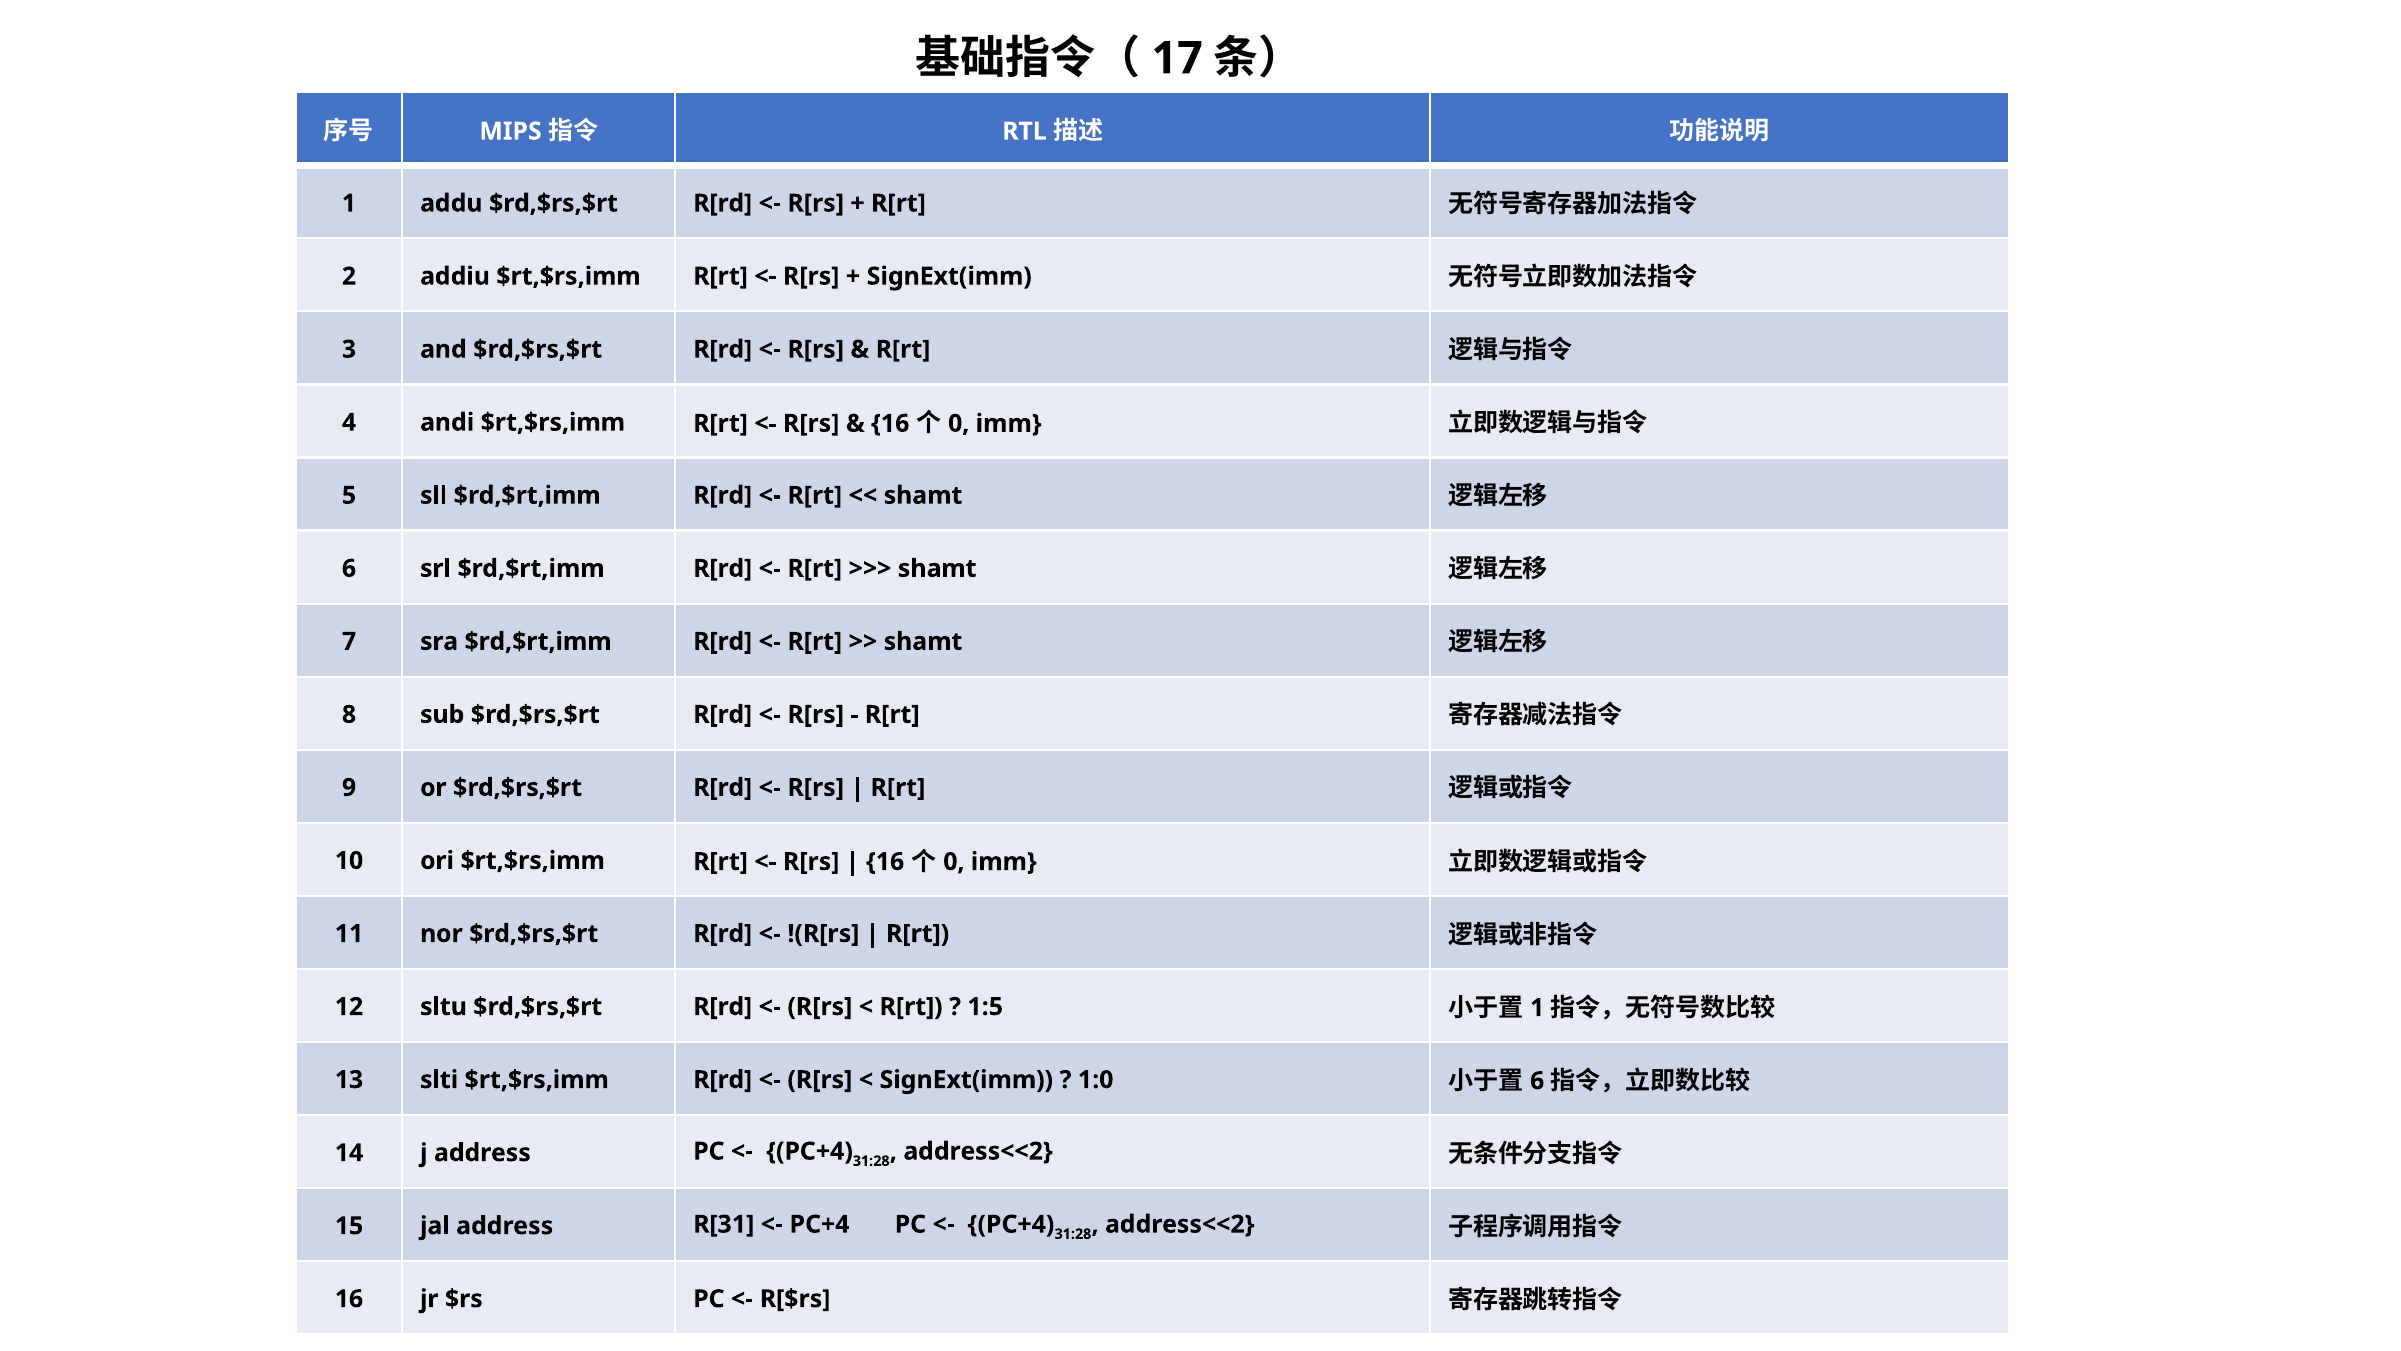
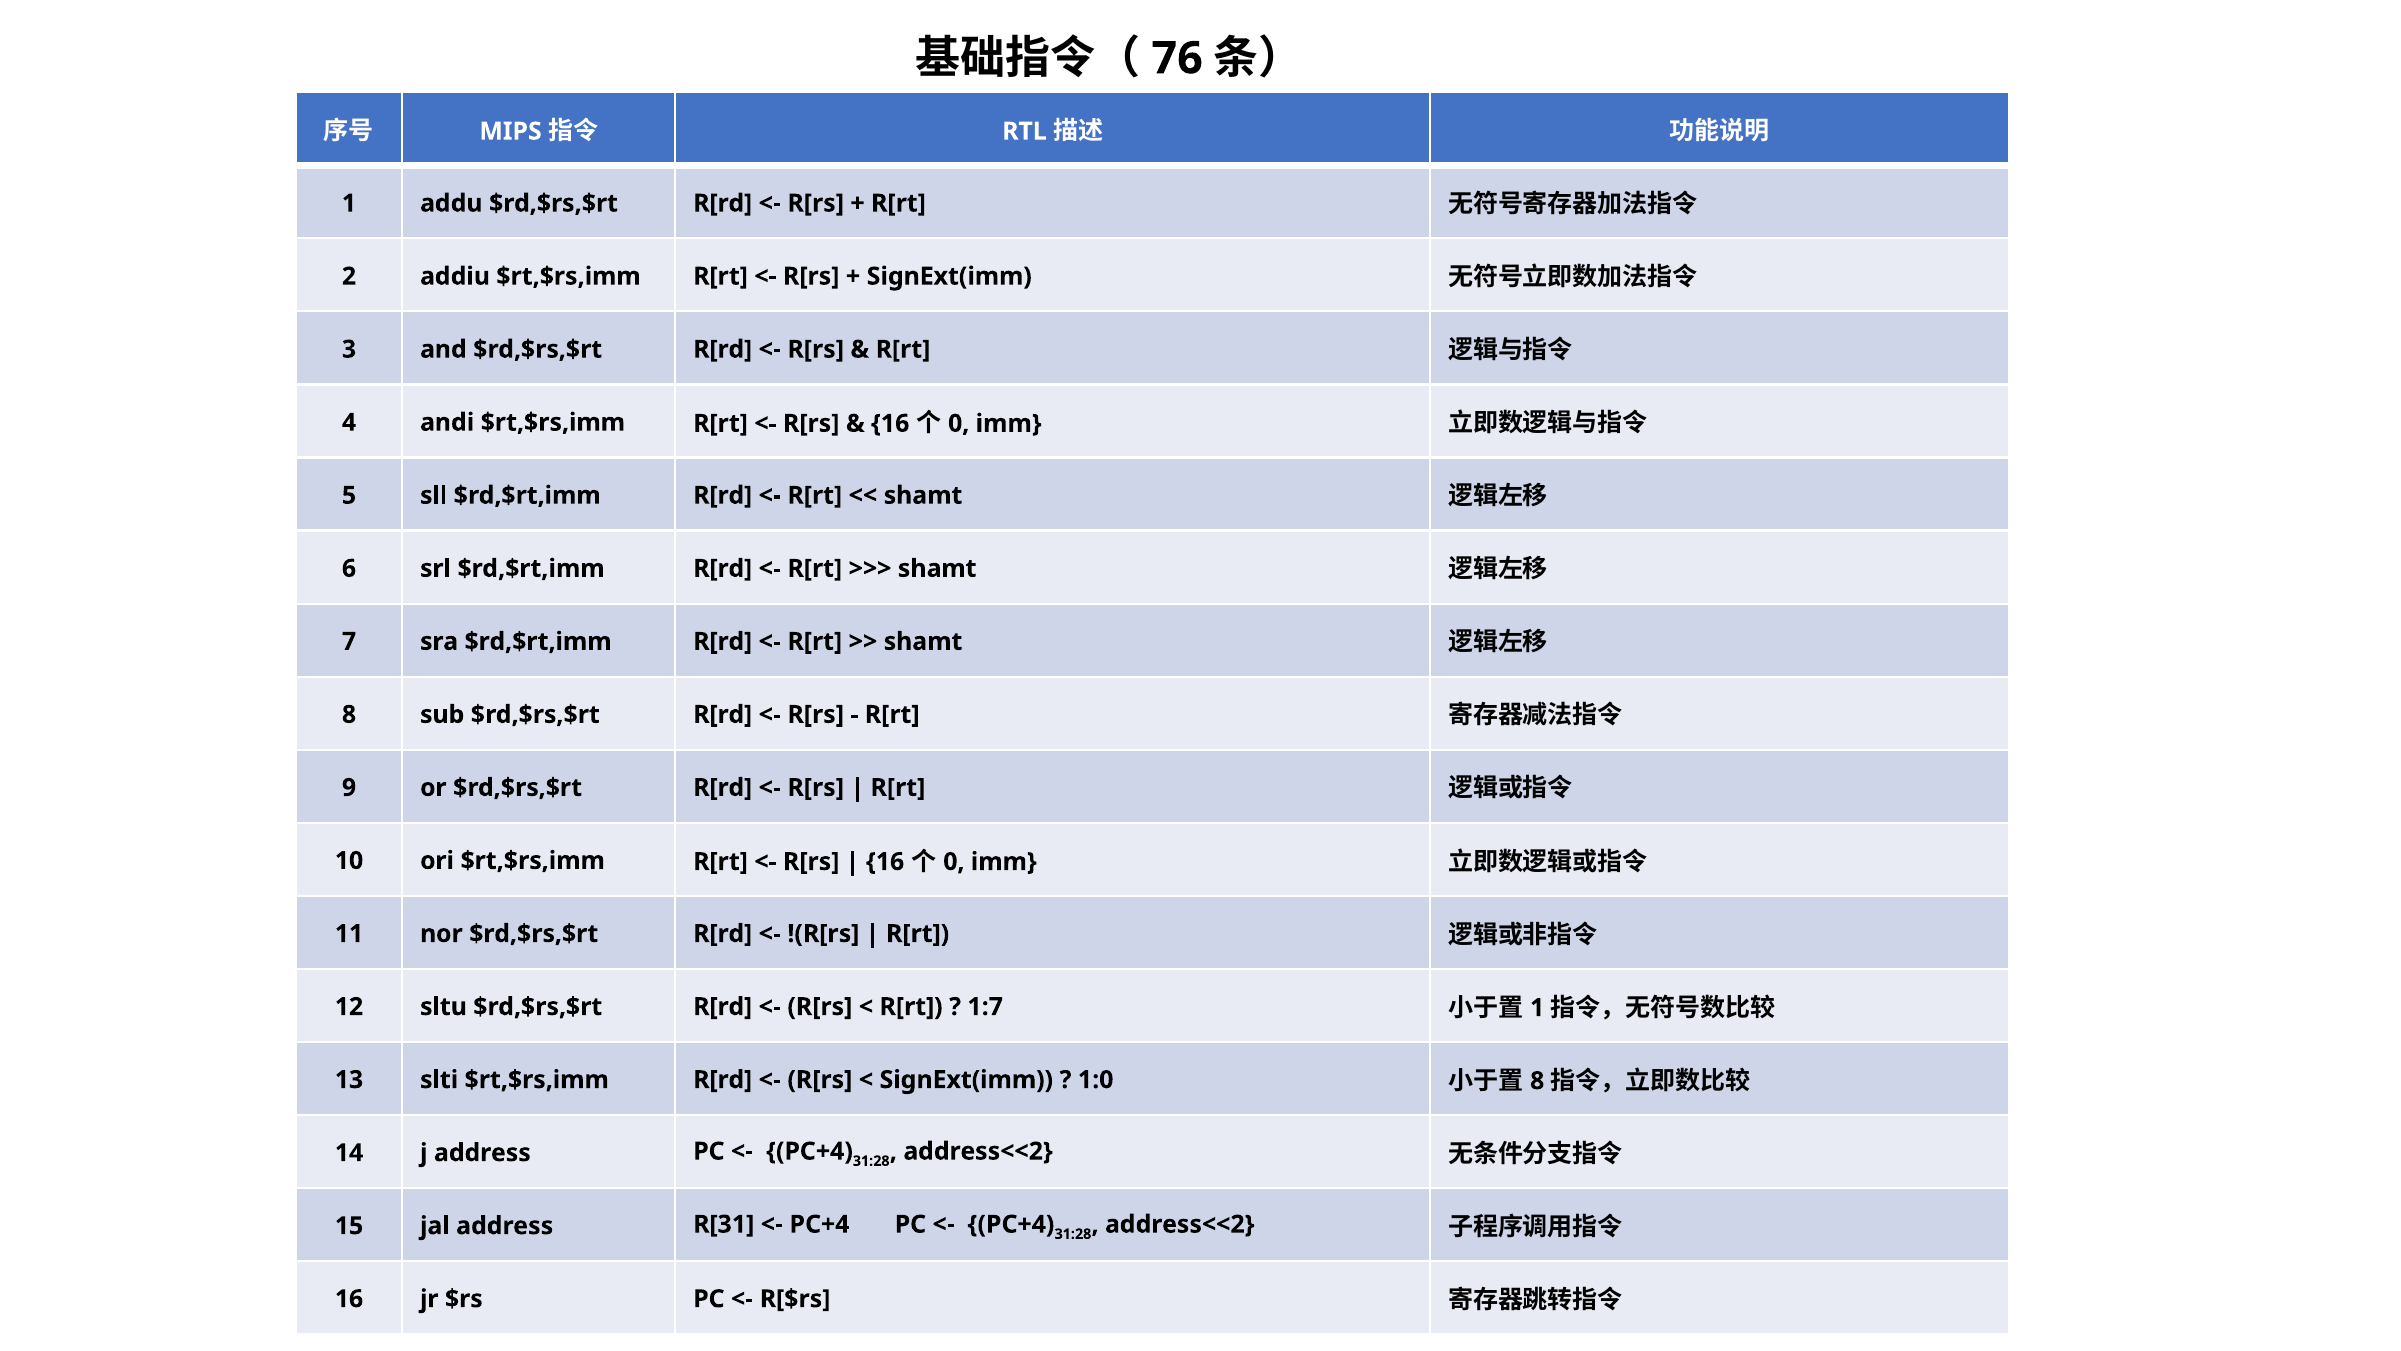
17: 17 -> 76
1:5: 1:5 -> 1:7
6 at (1537, 1081): 6 -> 8
